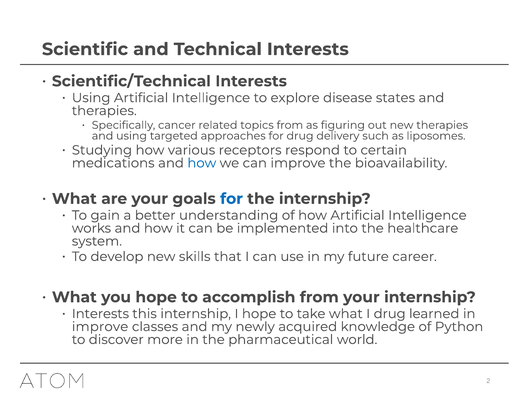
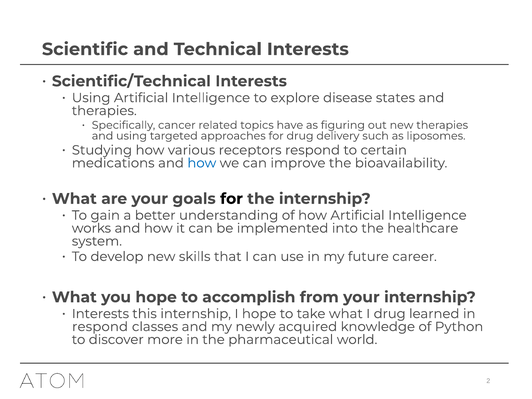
topics from: from -> have
for at (232, 199) colour: blue -> black
improve at (100, 327): improve -> respond
